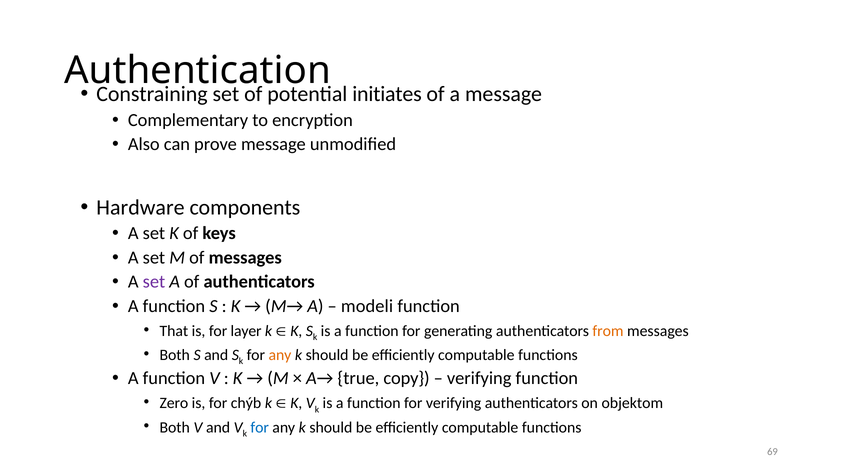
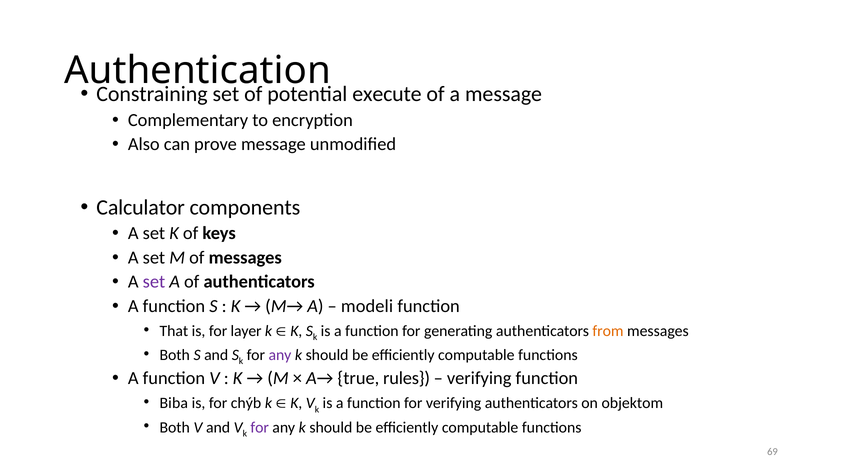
initiates: initiates -> execute
Hardware: Hardware -> Calculator
any at (280, 356) colour: orange -> purple
copy: copy -> rules
Zero: Zero -> Biba
for at (260, 428) colour: blue -> purple
